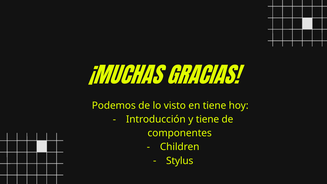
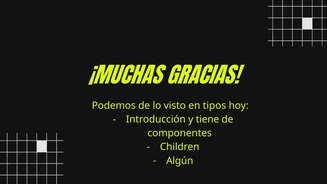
en tiene: tiene -> tipos
Stylus: Stylus -> Algún
